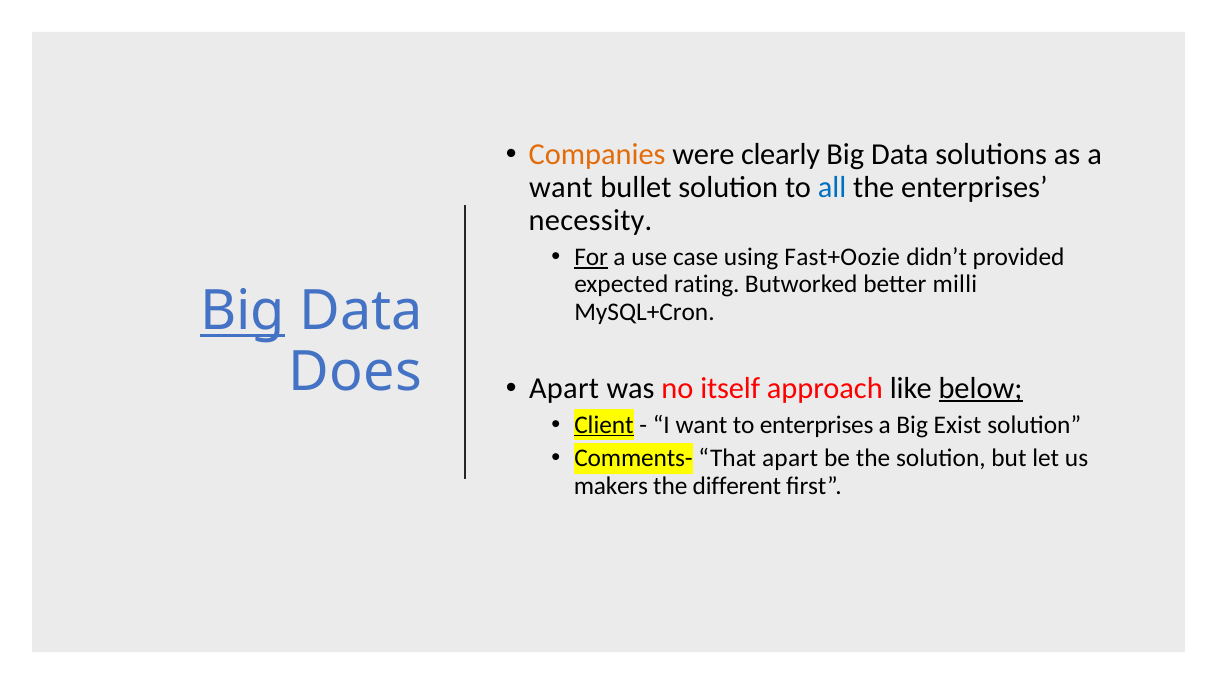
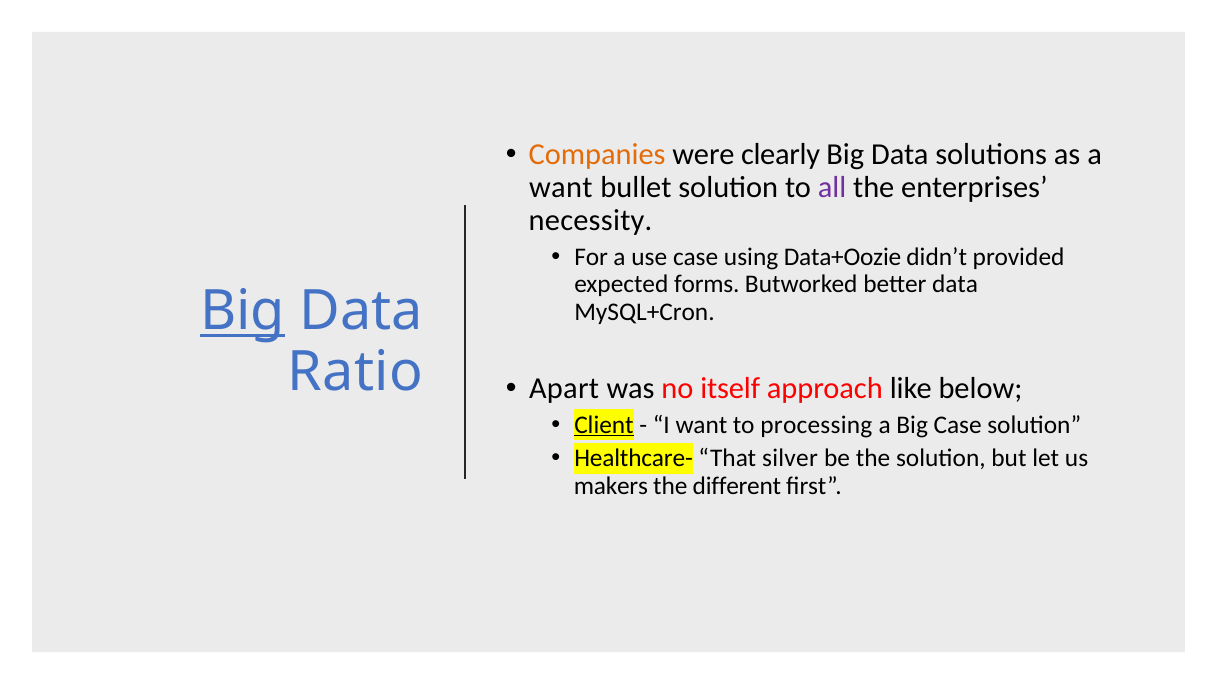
all colour: blue -> purple
For underline: present -> none
Fast+Oozie: Fast+Oozie -> Data+Oozie
rating: rating -> forms
better milli: milli -> data
Does: Does -> Ratio
below underline: present -> none
to enterprises: enterprises -> processing
Big Exist: Exist -> Case
Comments-: Comments- -> Healthcare-
That apart: apart -> silver
